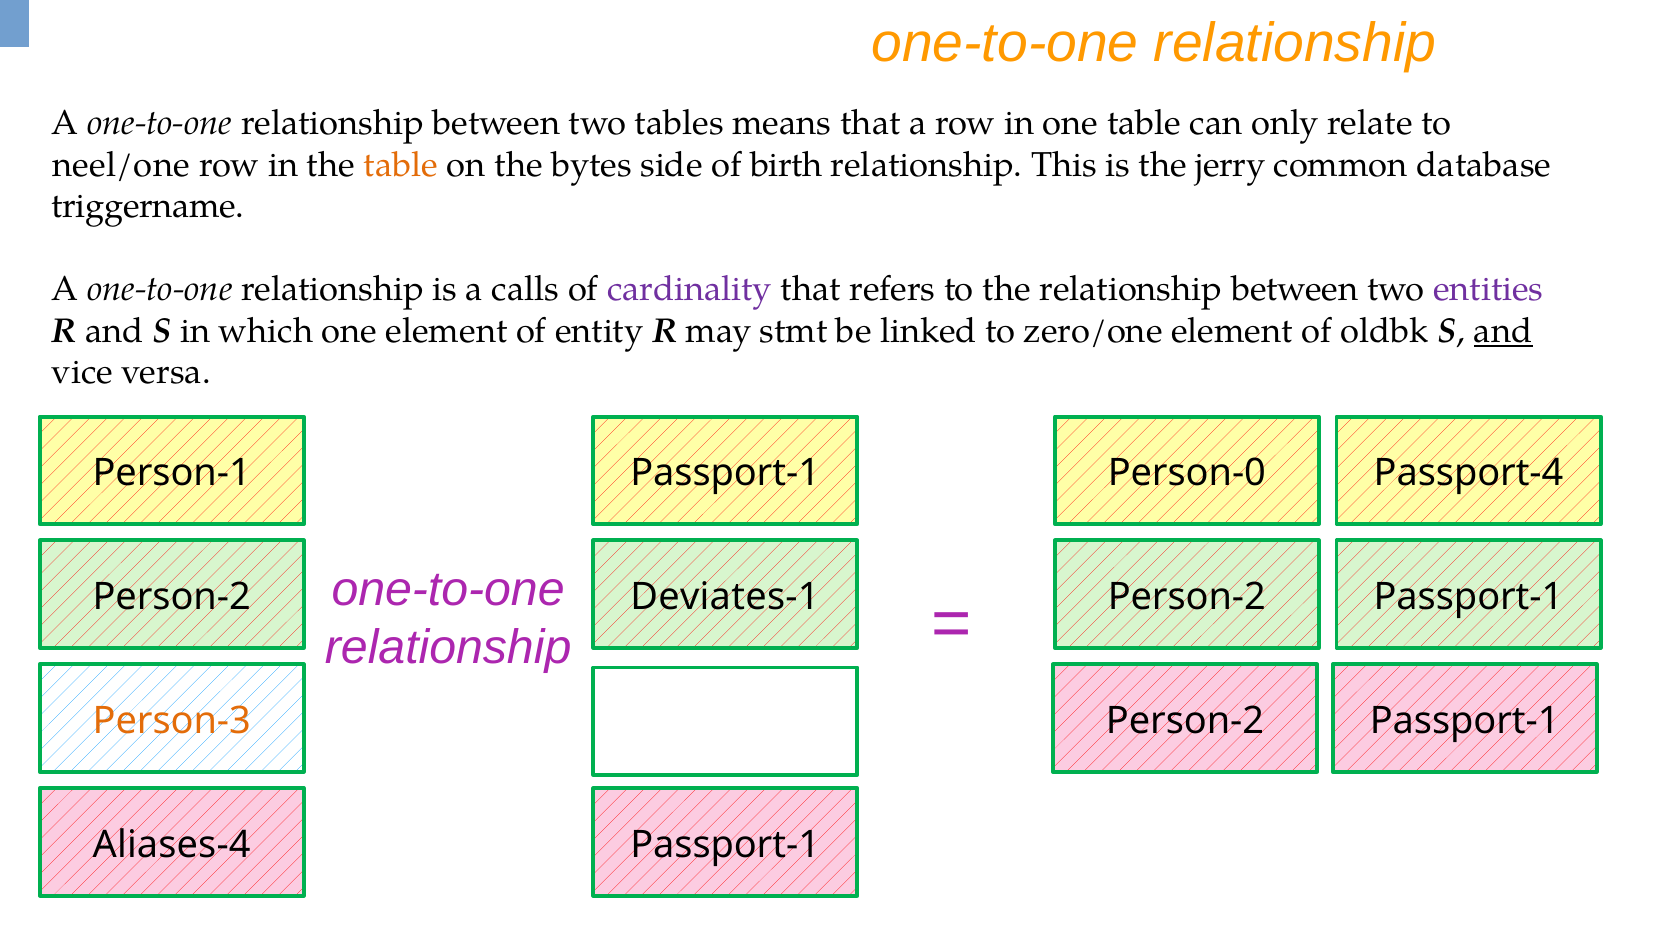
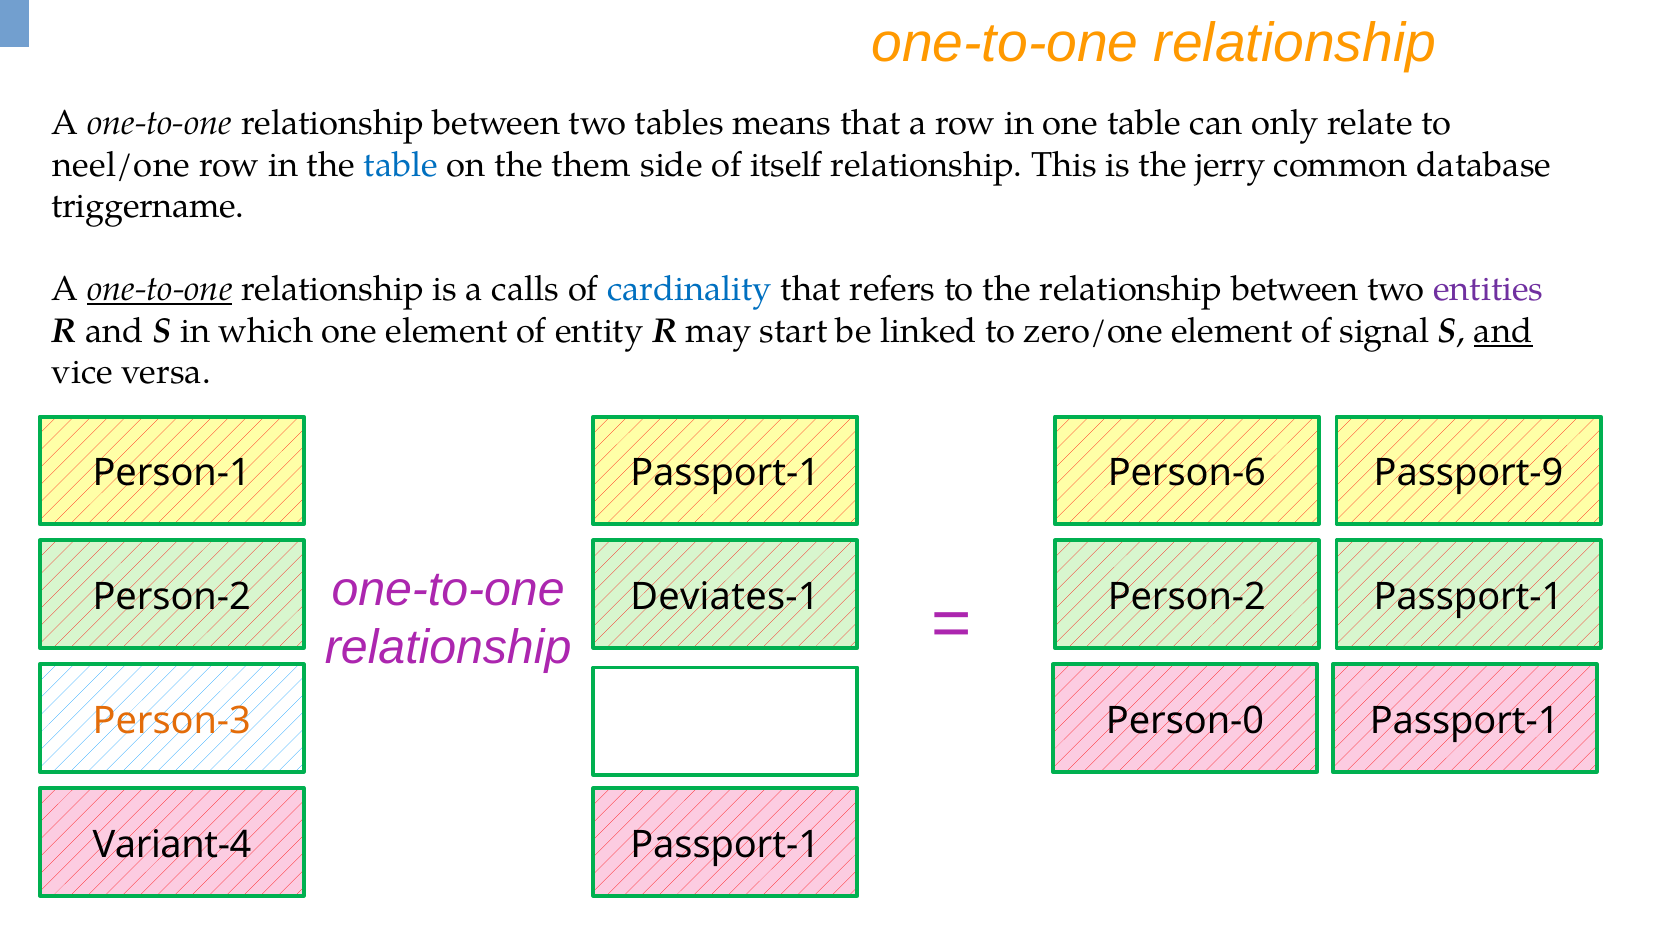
table at (401, 165) colour: orange -> blue
bytes: bytes -> them
birth: birth -> itself
one-to-one at (160, 290) underline: none -> present
cardinality colour: purple -> blue
stmt: stmt -> start
oldbk: oldbk -> signal
Person-0: Person-0 -> Person-6
Passport-4: Passport-4 -> Passport-9
Person-2 at (1185, 721): Person-2 -> Person-0
Aliases-4: Aliases-4 -> Variant-4
